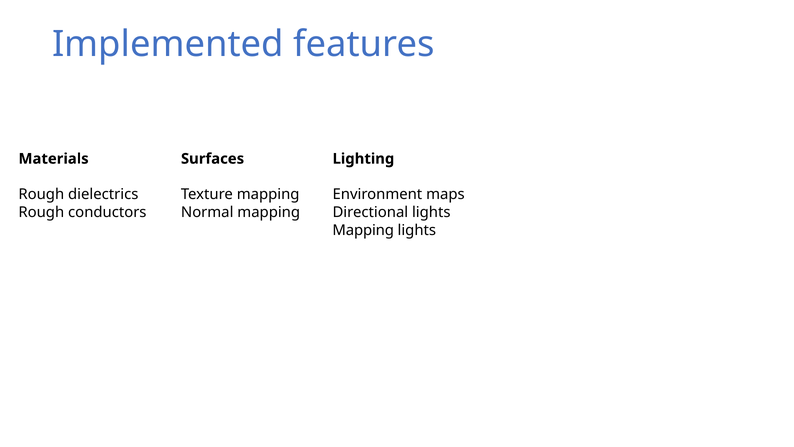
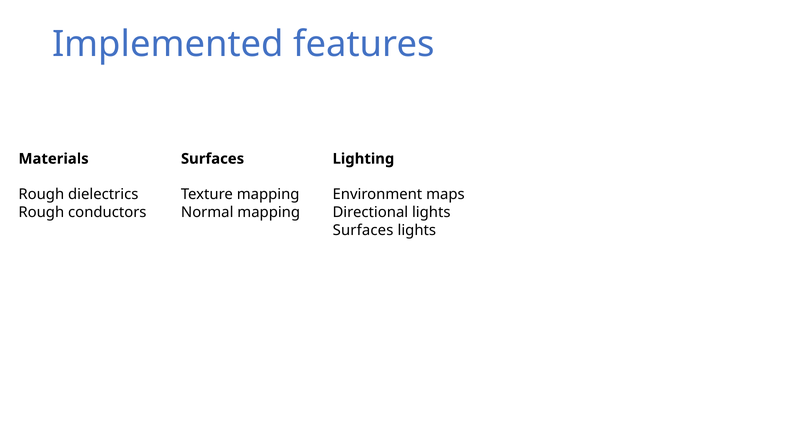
Mapping at (363, 230): Mapping -> Surfaces
